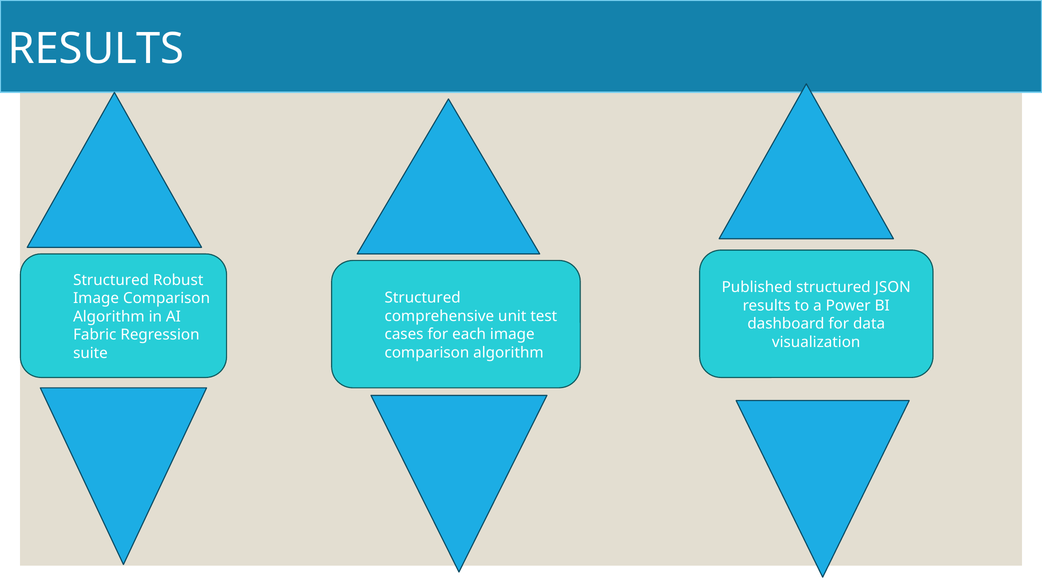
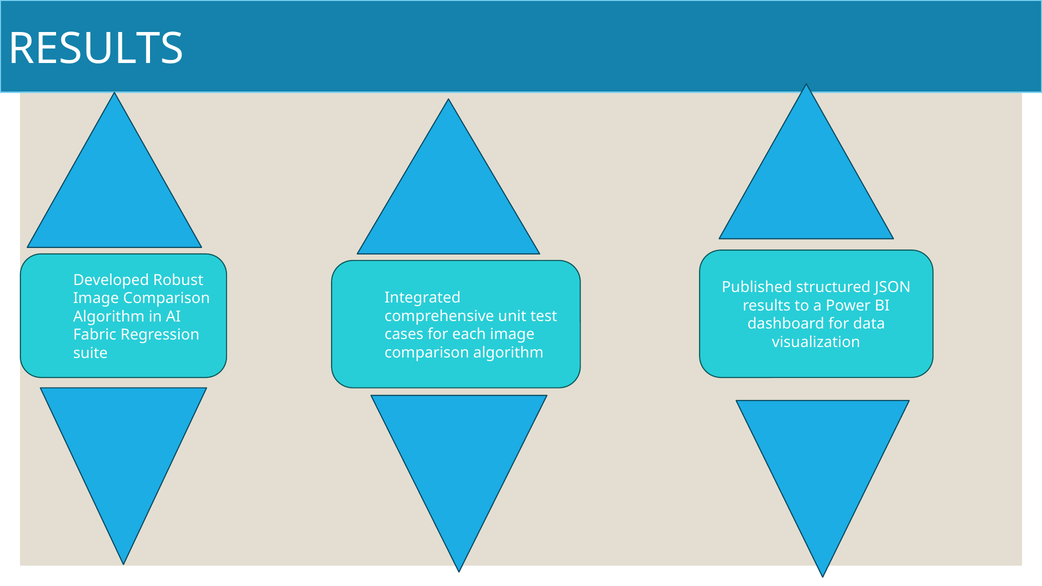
Structured at (111, 280): Structured -> Developed
Structured at (423, 298): Structured -> Integrated
